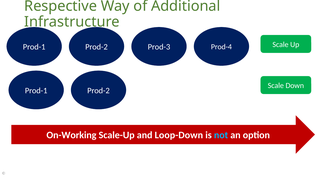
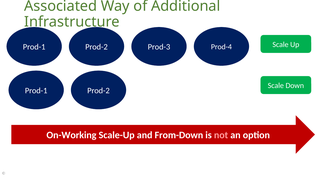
Respective: Respective -> Associated
Loop-Down: Loop-Down -> From-Down
not colour: light blue -> pink
